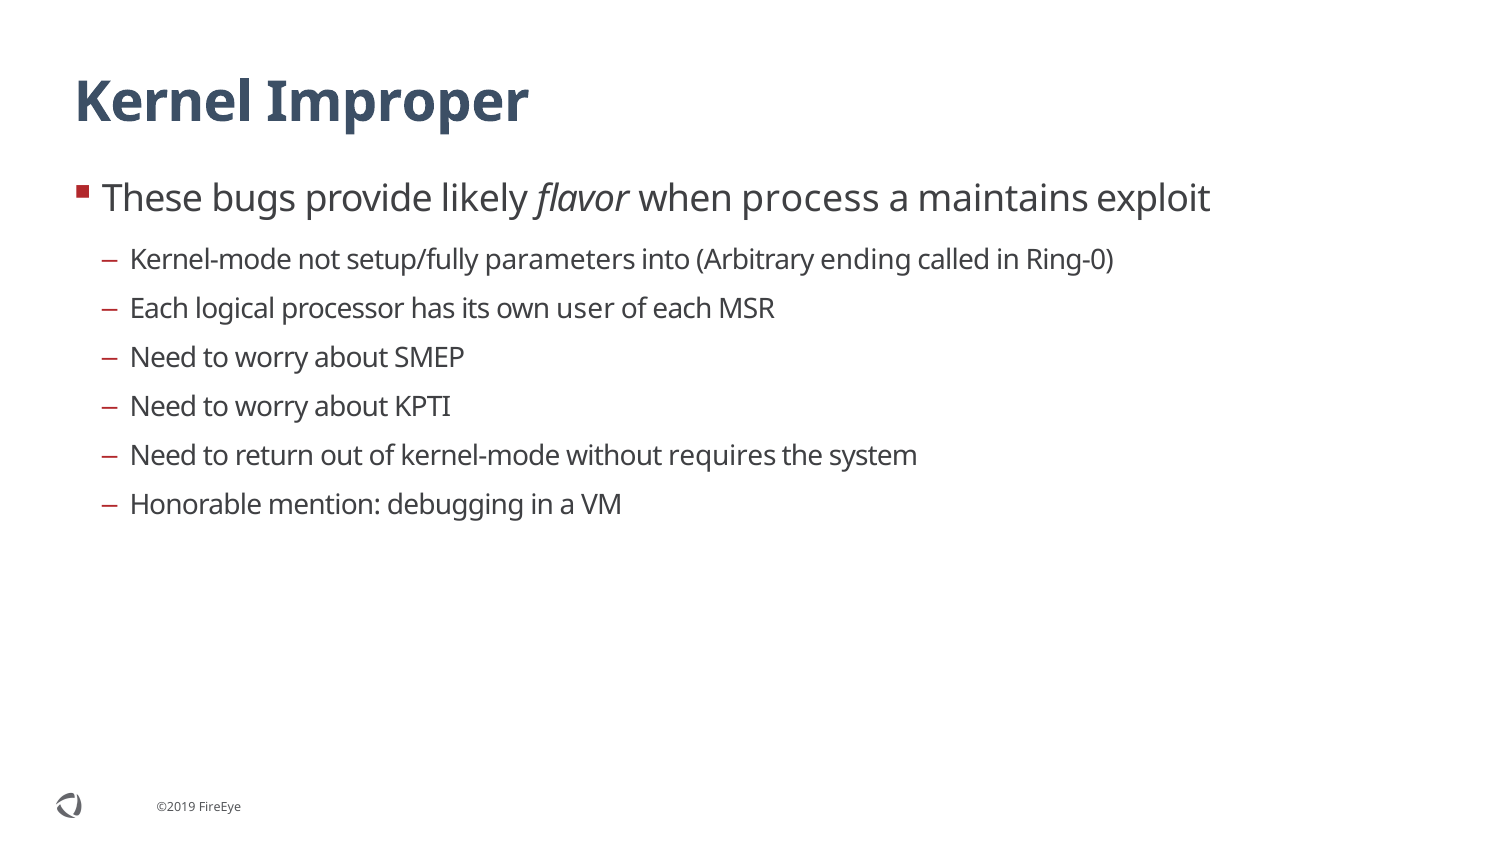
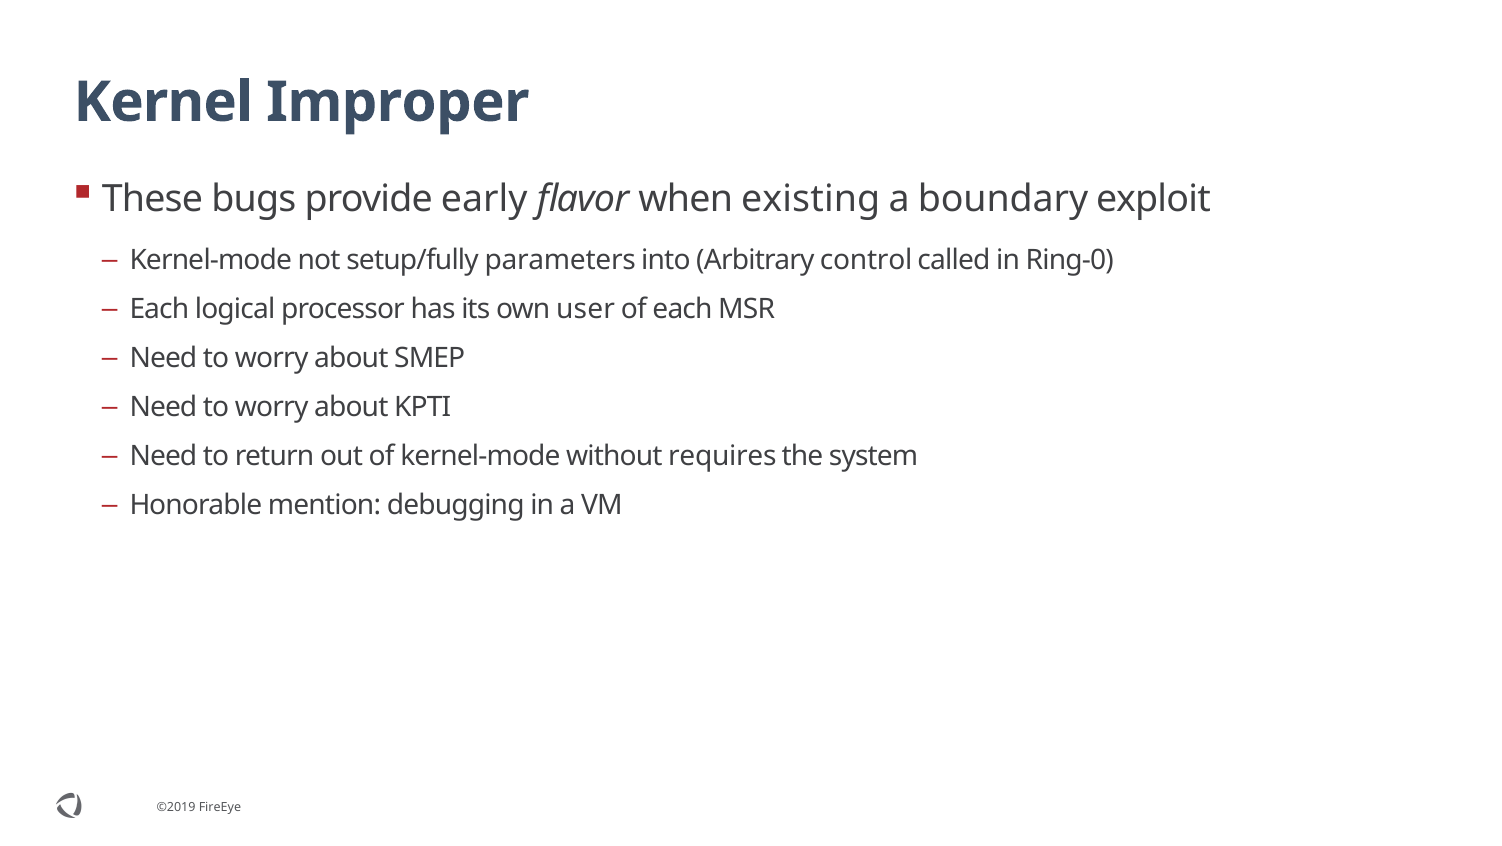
likely: likely -> early
process: process -> existing
maintains: maintains -> boundary
ending: ending -> control
